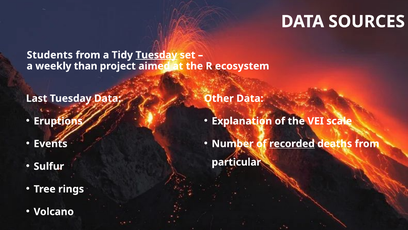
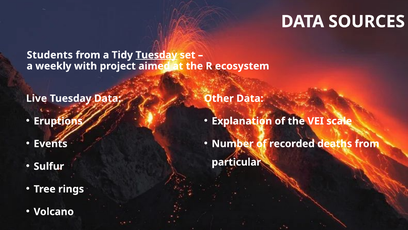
than: than -> with
Last: Last -> Live
recorded underline: present -> none
